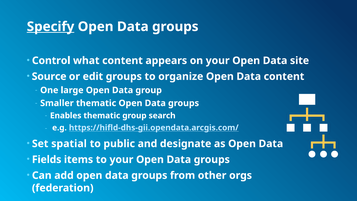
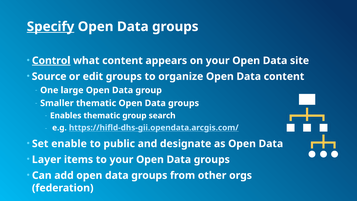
Control underline: none -> present
spatial: spatial -> enable
Fields: Fields -> Layer
